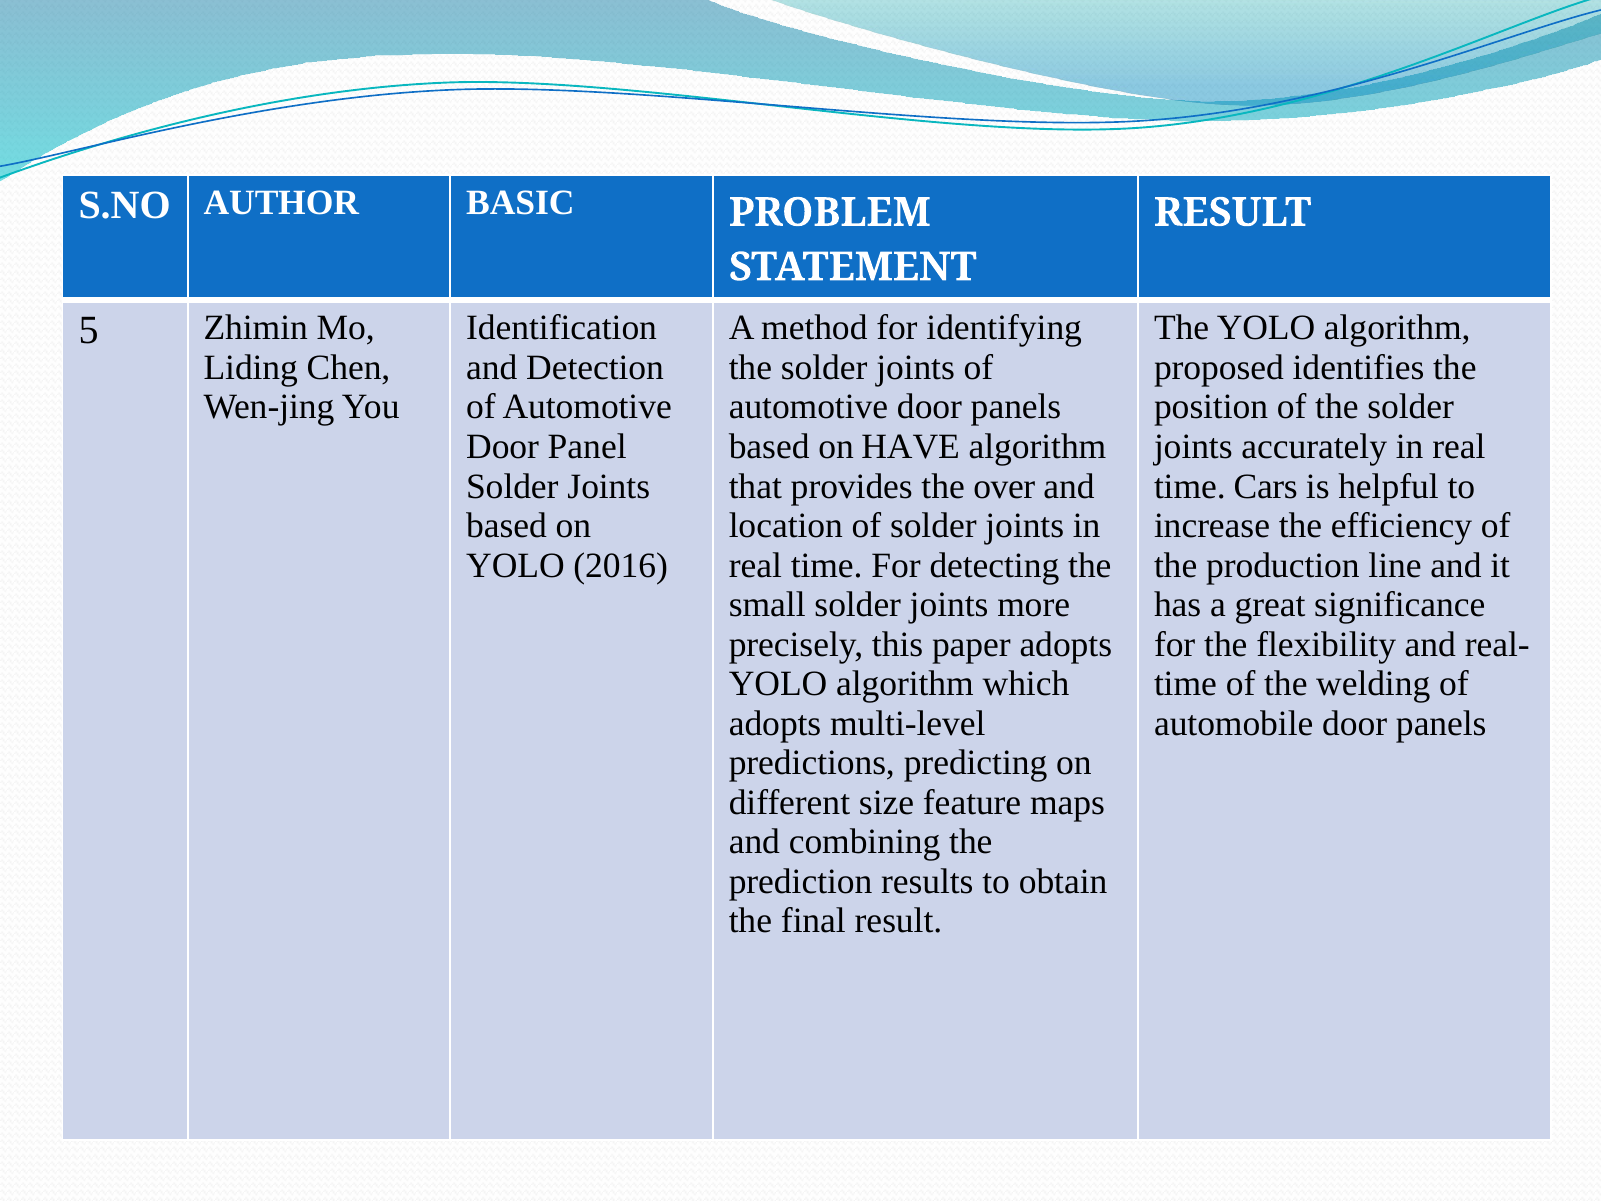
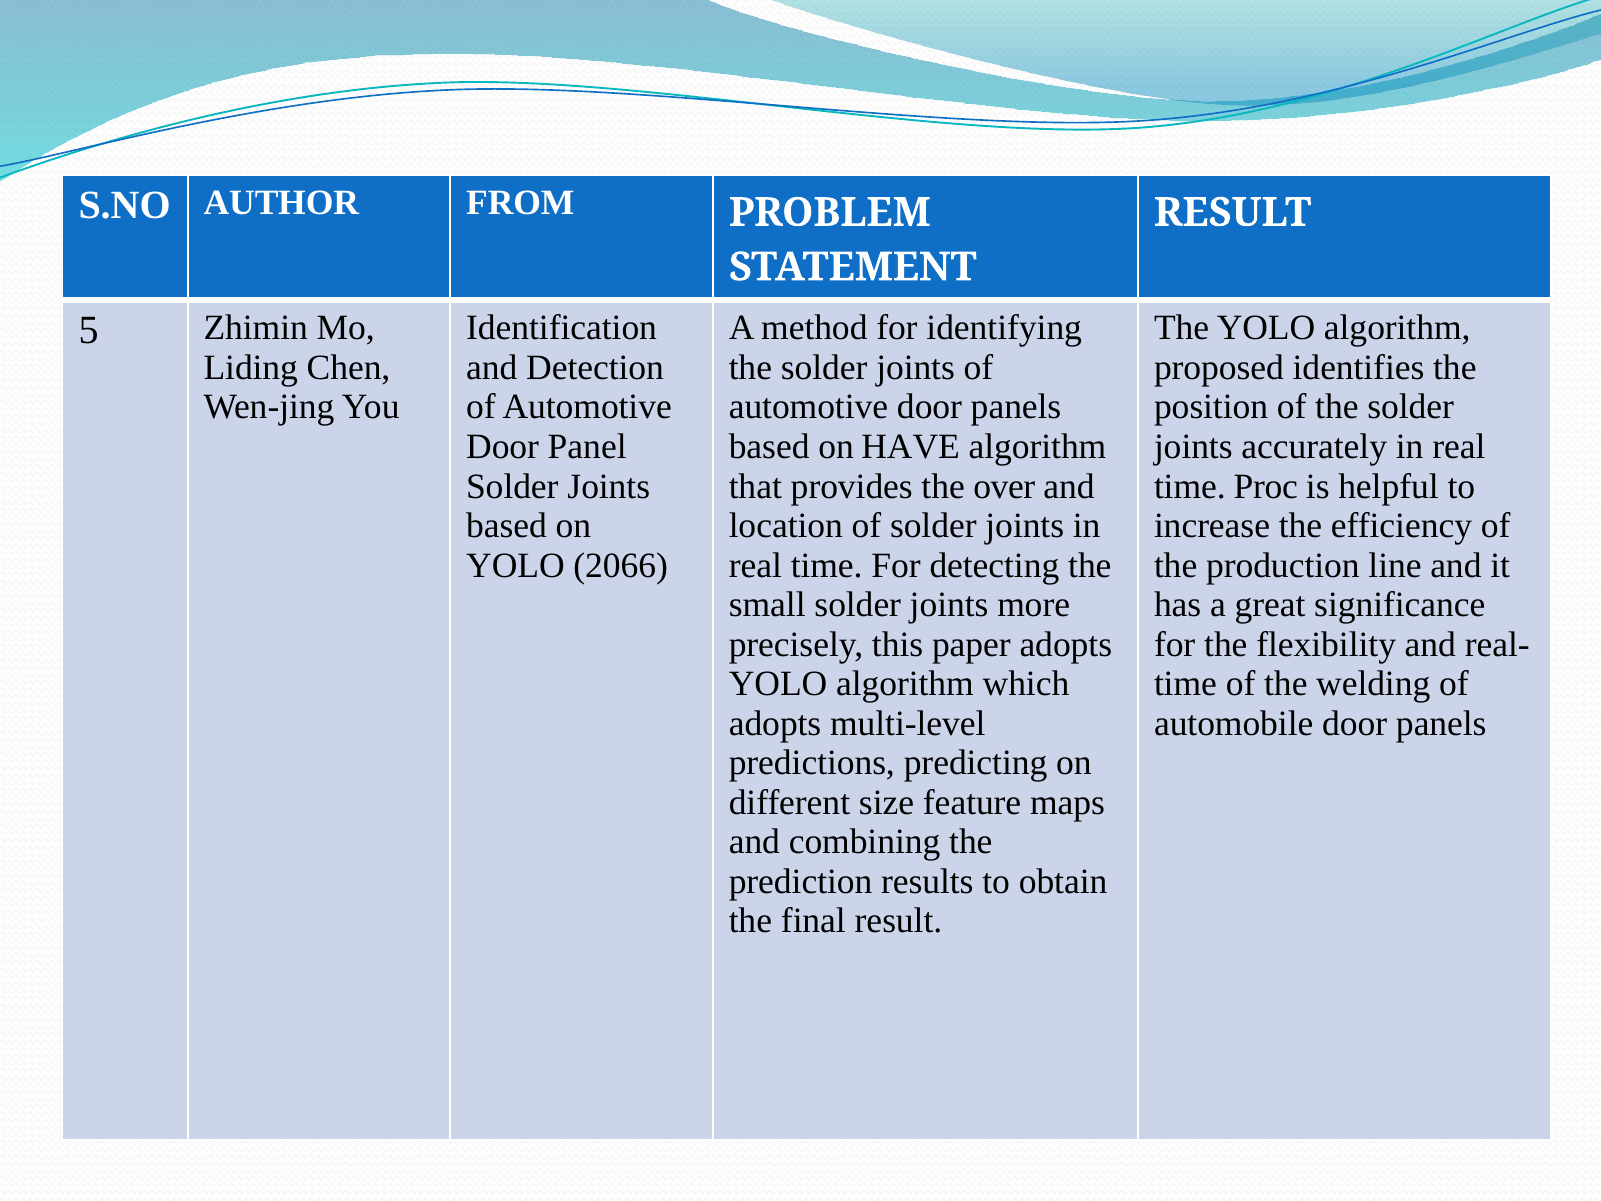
BASIC: BASIC -> FROM
Cars: Cars -> Proc
2016: 2016 -> 2066
